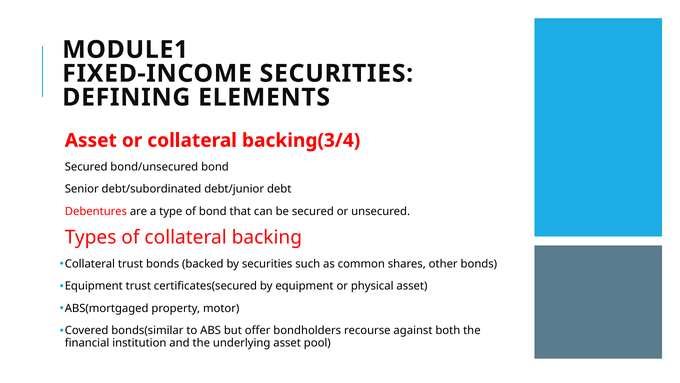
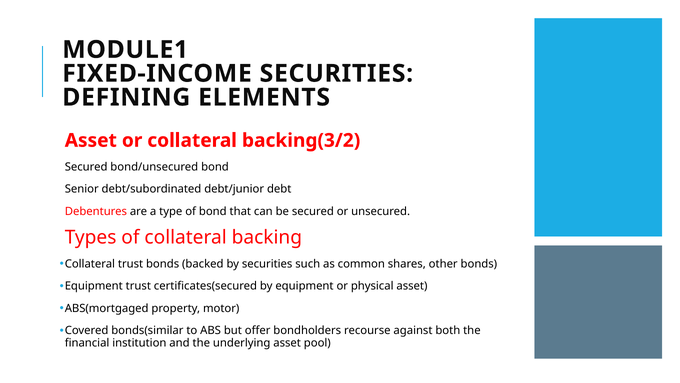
backing(3/4: backing(3/4 -> backing(3/2
